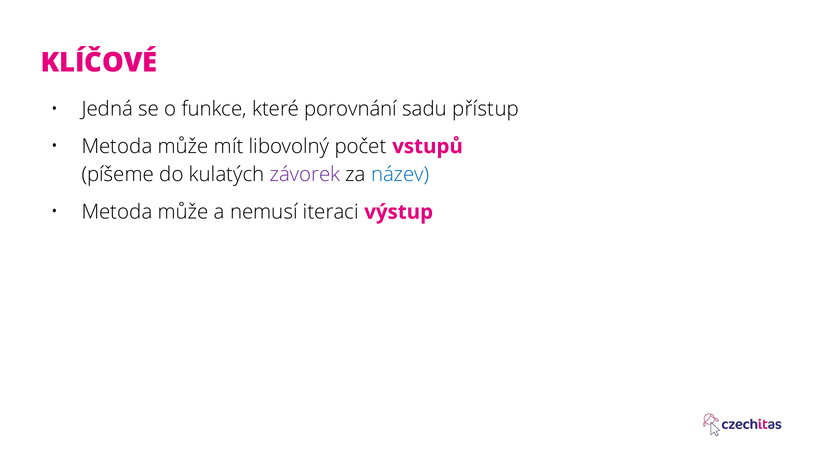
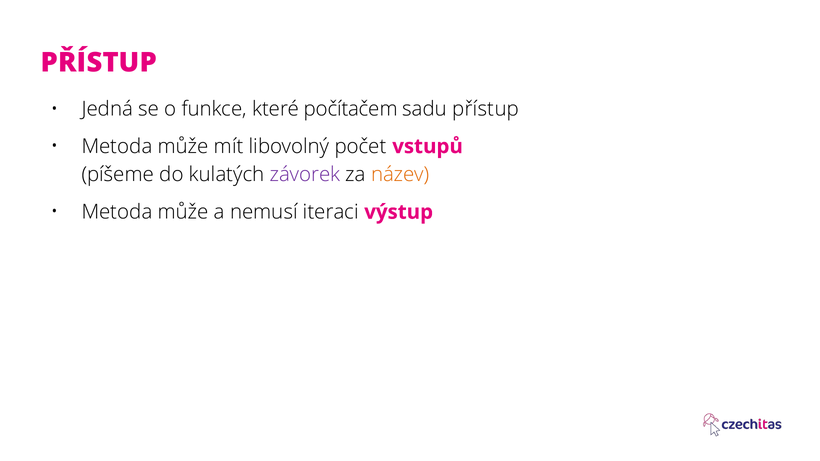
KLÍČOVÉ at (99, 63): KLÍČOVÉ -> PŘÍSTUP
porovnání: porovnání -> počítačem
název colour: blue -> orange
